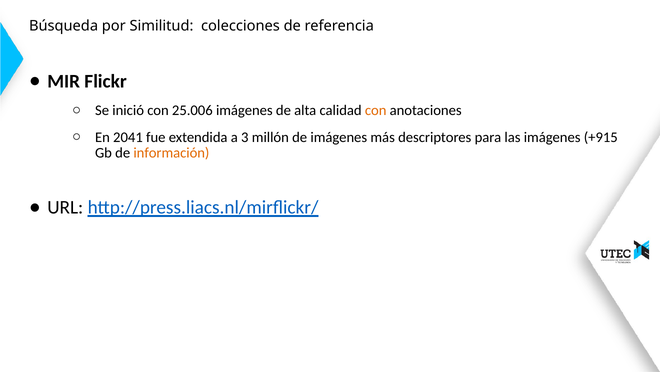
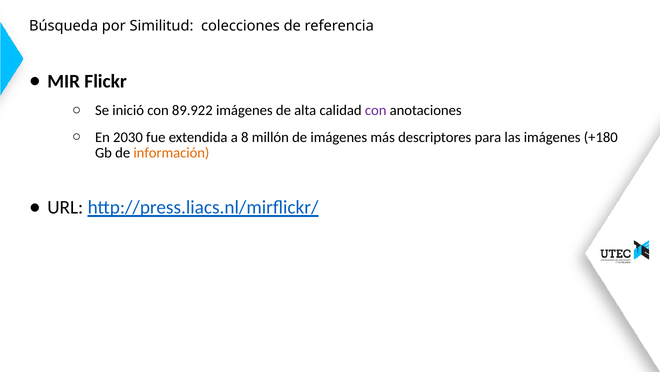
25.006: 25.006 -> 89.922
con at (376, 110) colour: orange -> purple
2041: 2041 -> 2030
3: 3 -> 8
+915: +915 -> +180
